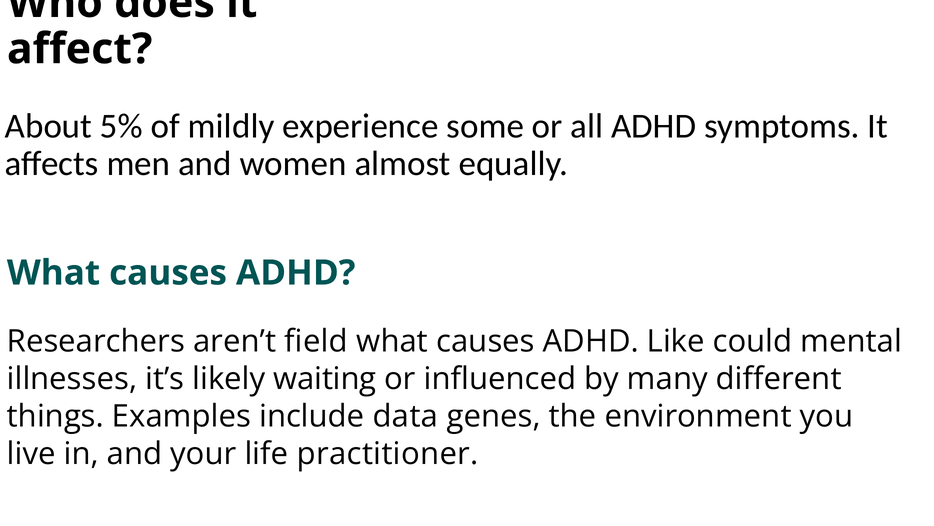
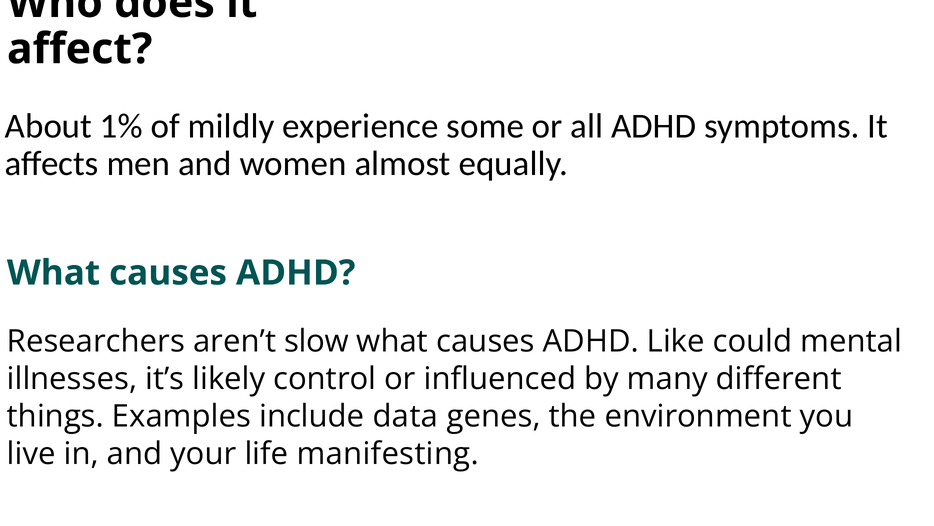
5%: 5% -> 1%
field: field -> slow
waiting: waiting -> control
practitioner: practitioner -> manifesting
